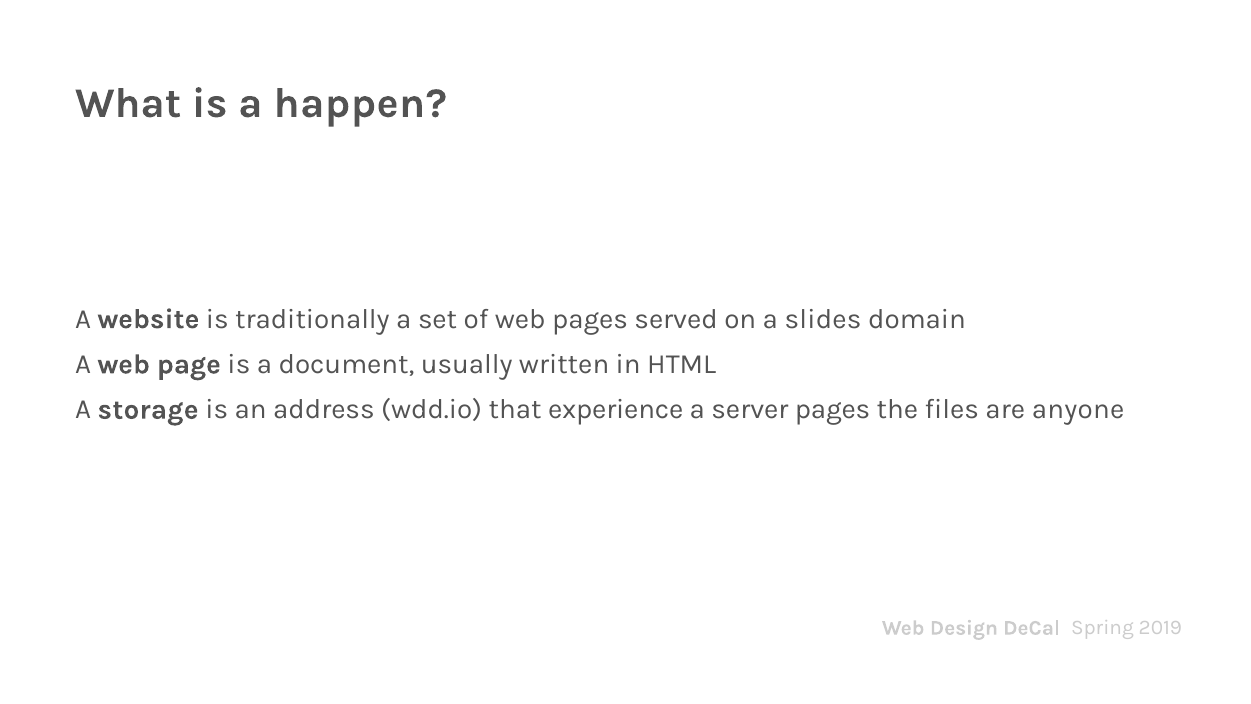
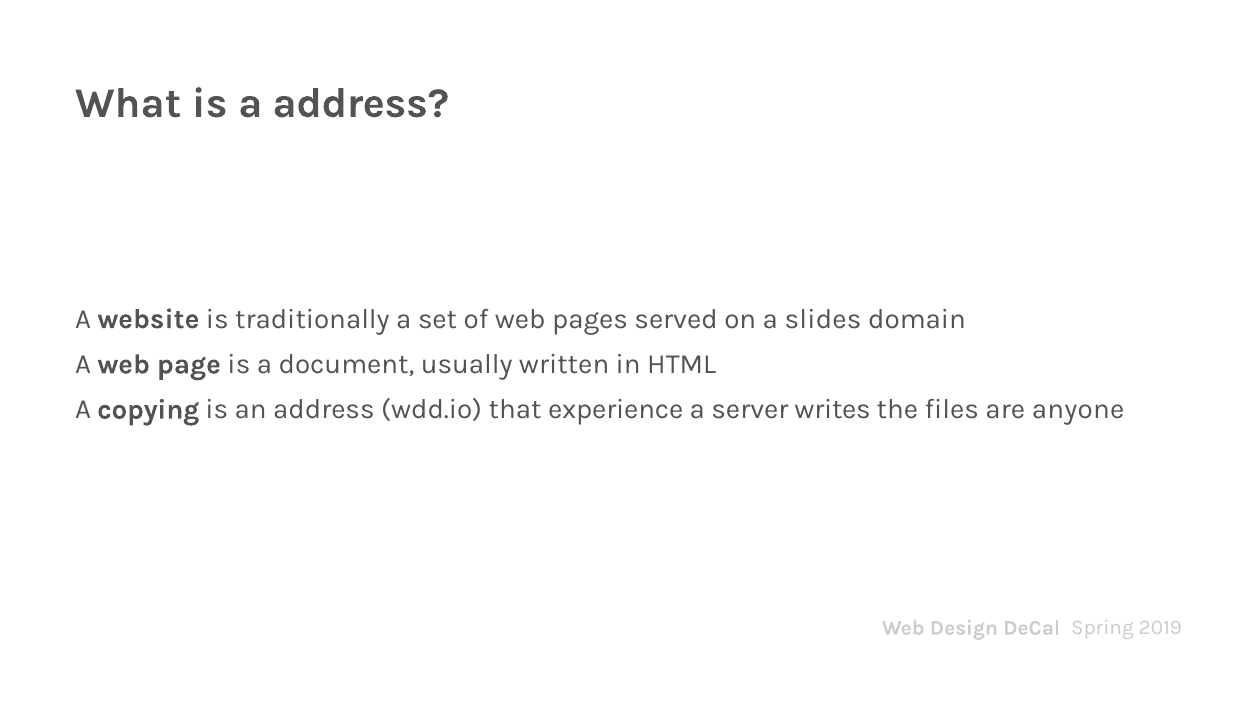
a happen: happen -> address
storage: storage -> copying
server pages: pages -> writes
